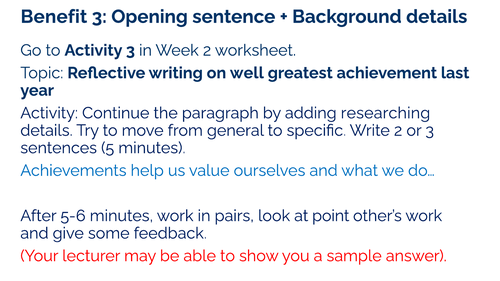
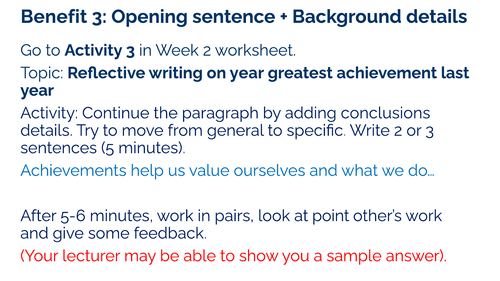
on well: well -> year
researching: researching -> conclusions
